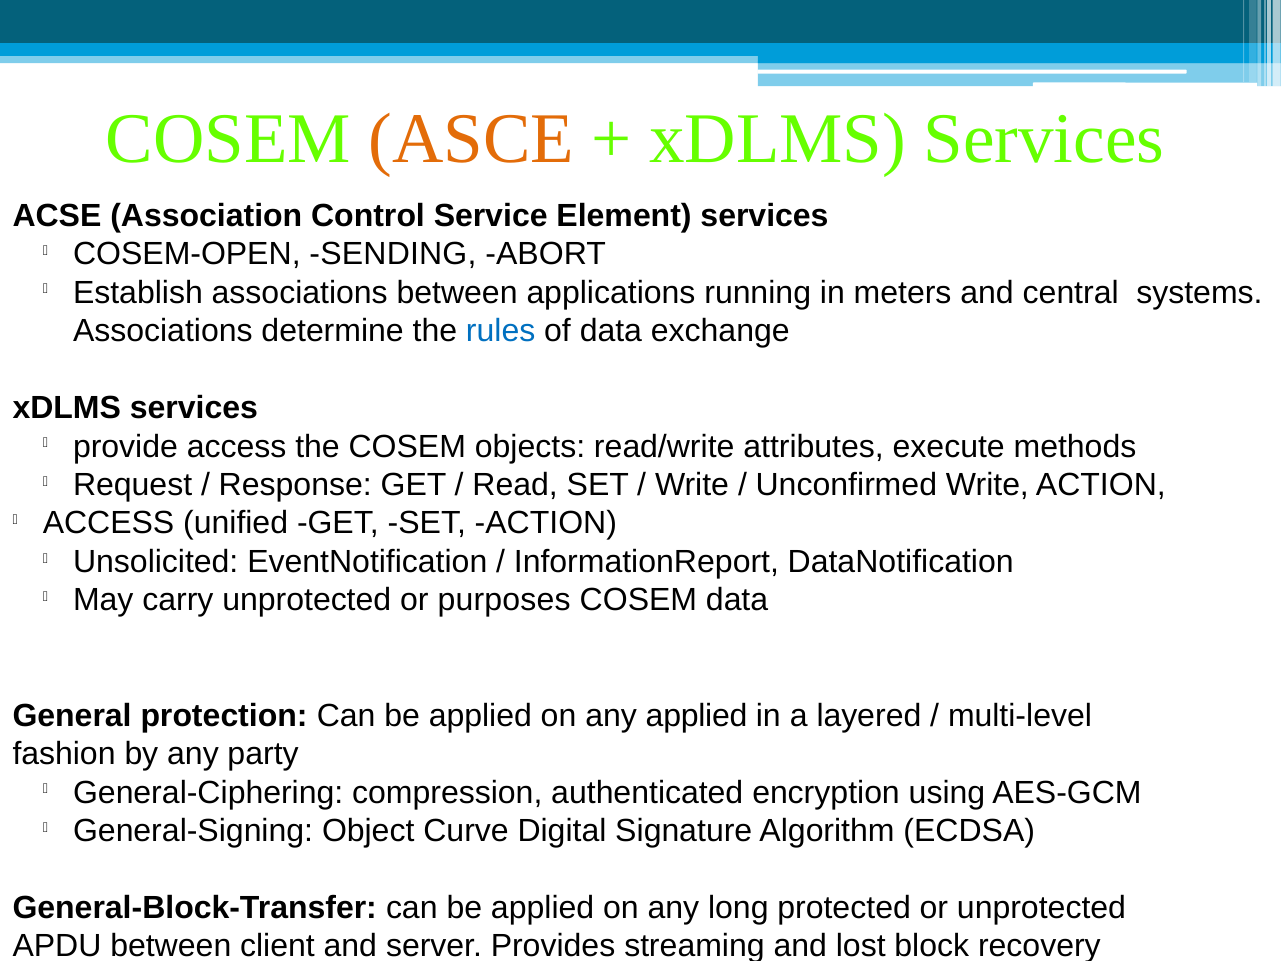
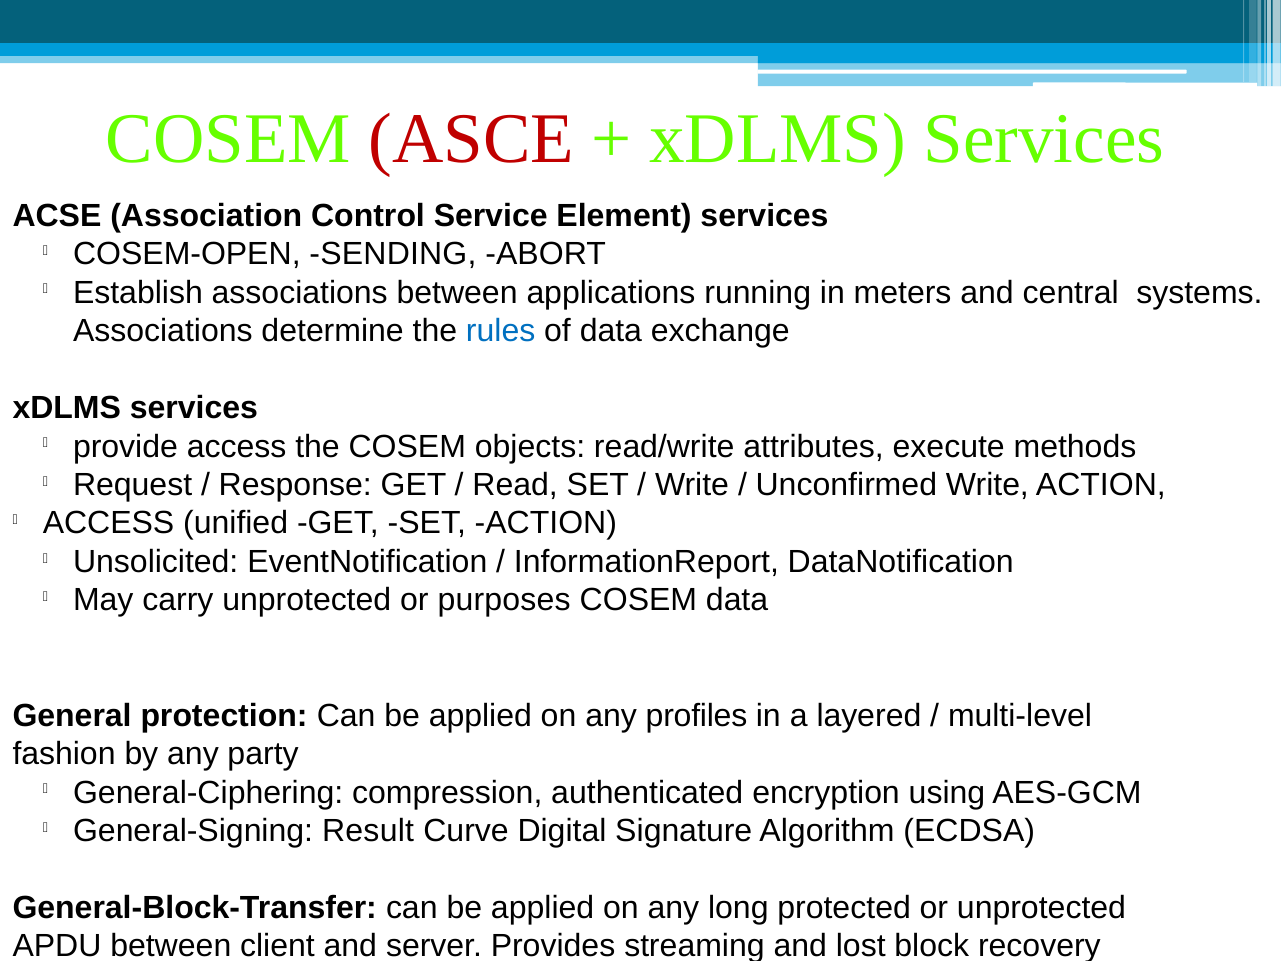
ASCE colour: orange -> red
any applied: applied -> profiles
Object: Object -> Result
